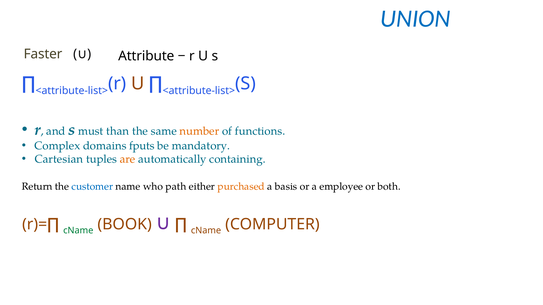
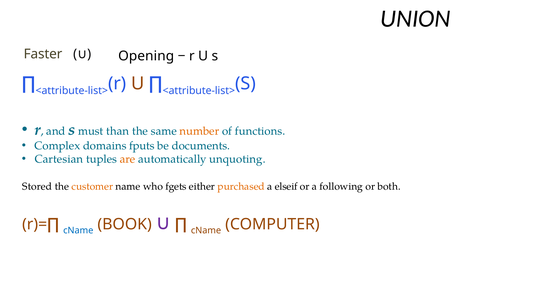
UNION colour: blue -> black
Attribute: Attribute -> Opening
mandatory: mandatory -> documents
containing: containing -> unquoting
Return: Return -> Stored
customer colour: blue -> orange
path: path -> fgets
basis: basis -> elseif
employee: employee -> following
cName at (78, 231) colour: green -> blue
